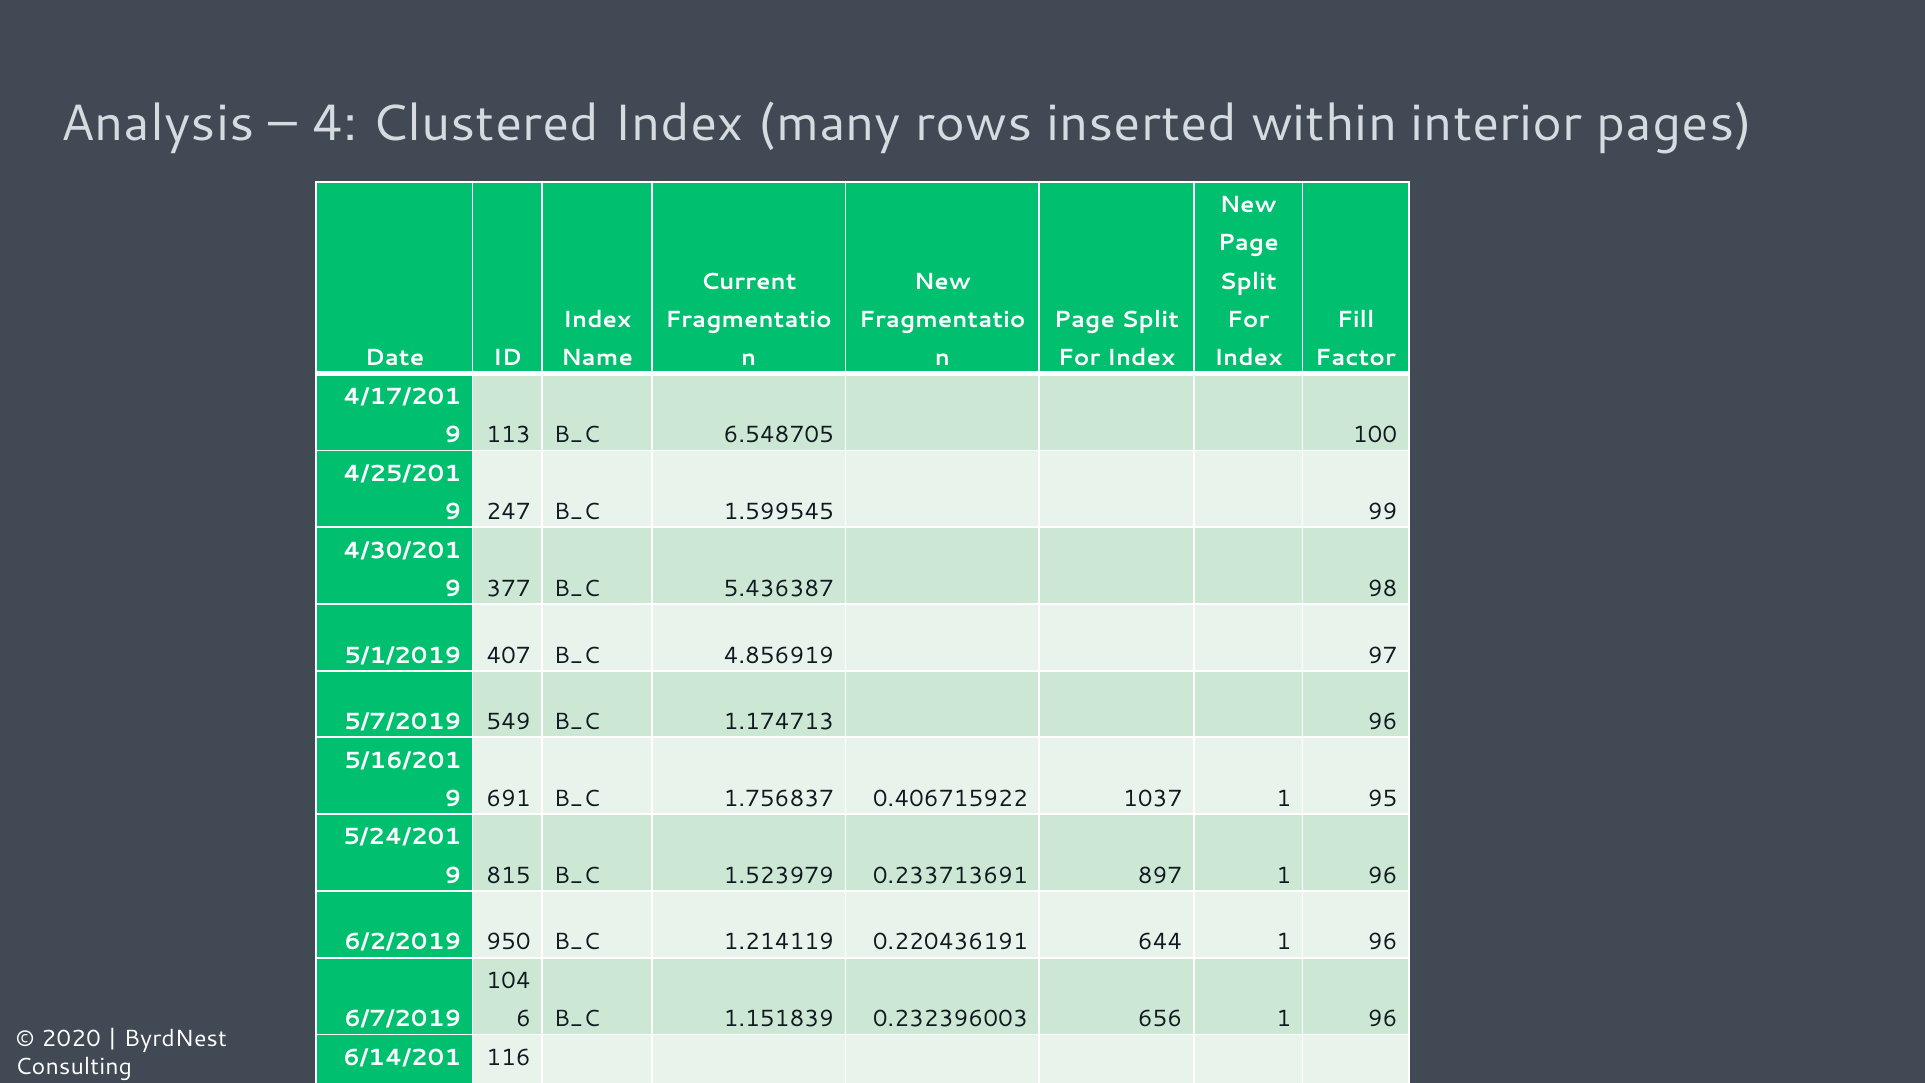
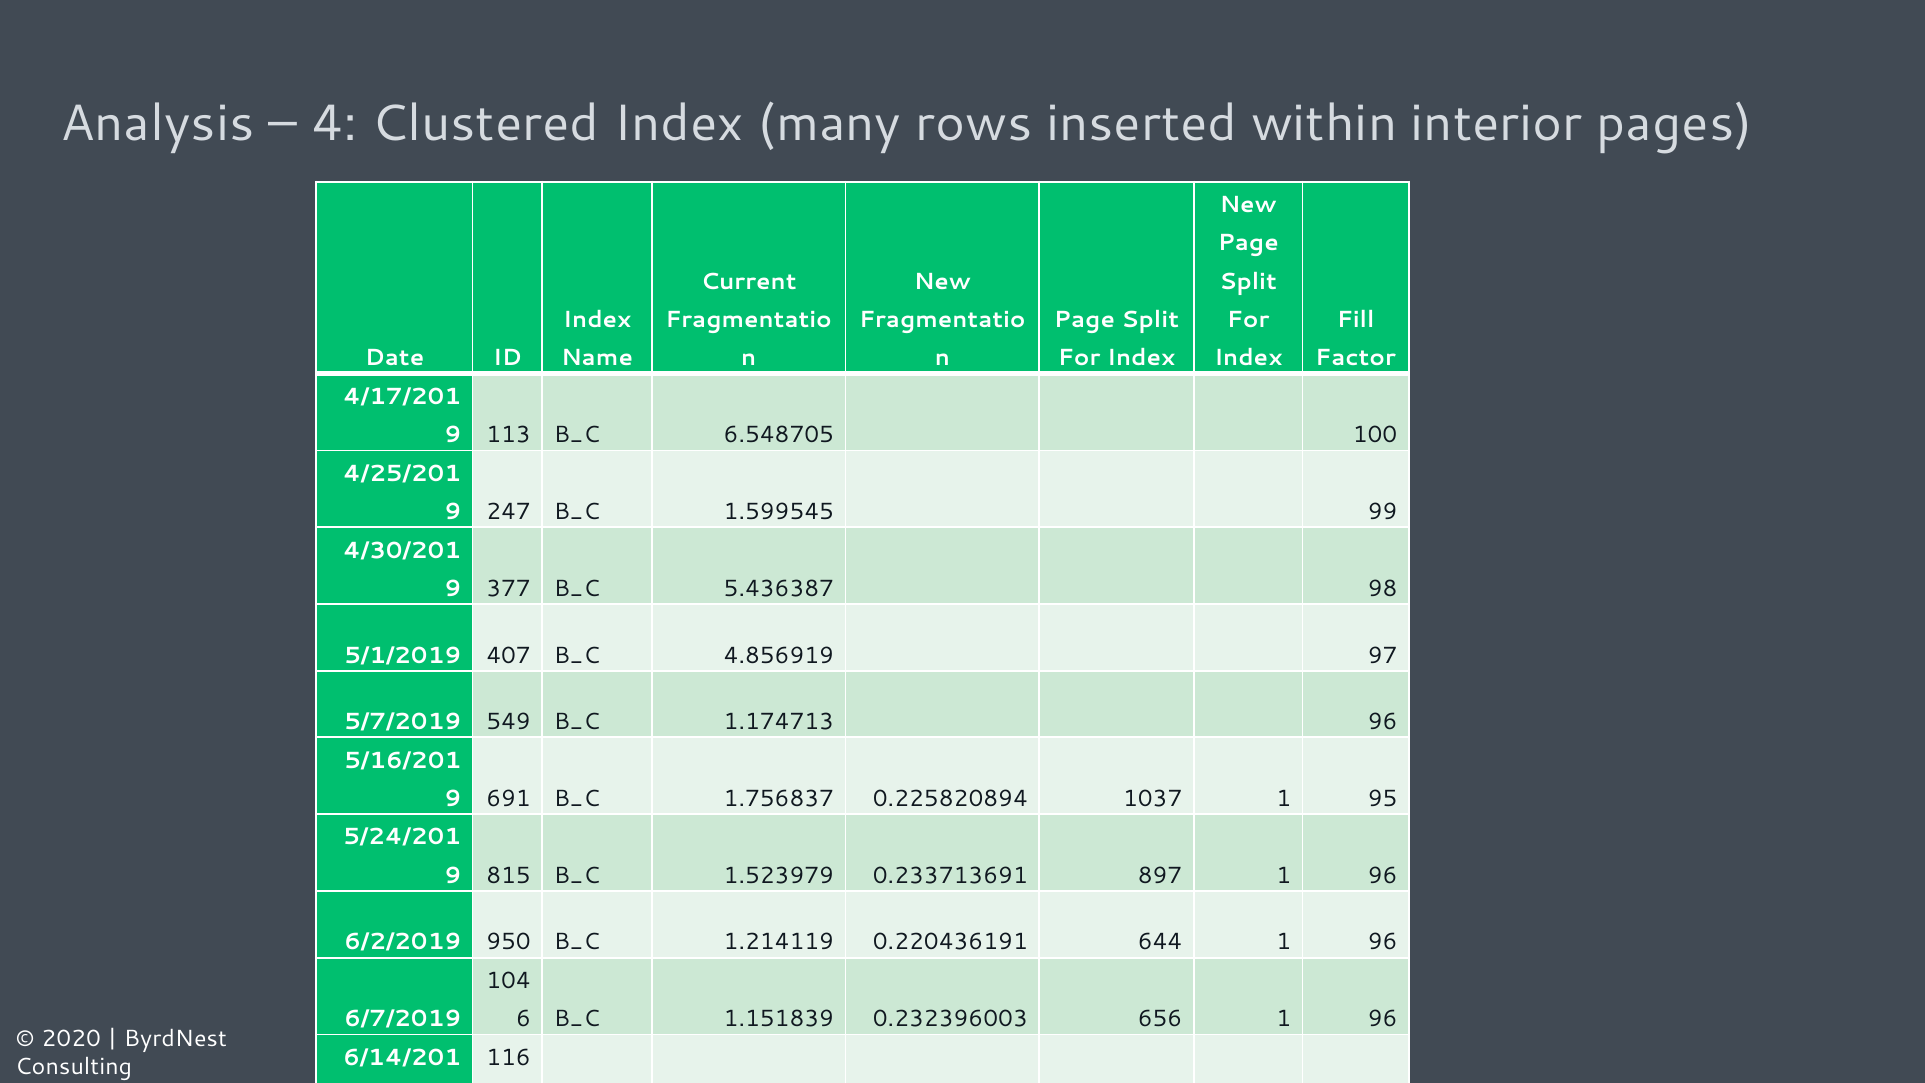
0.406715922: 0.406715922 -> 0.225820894
